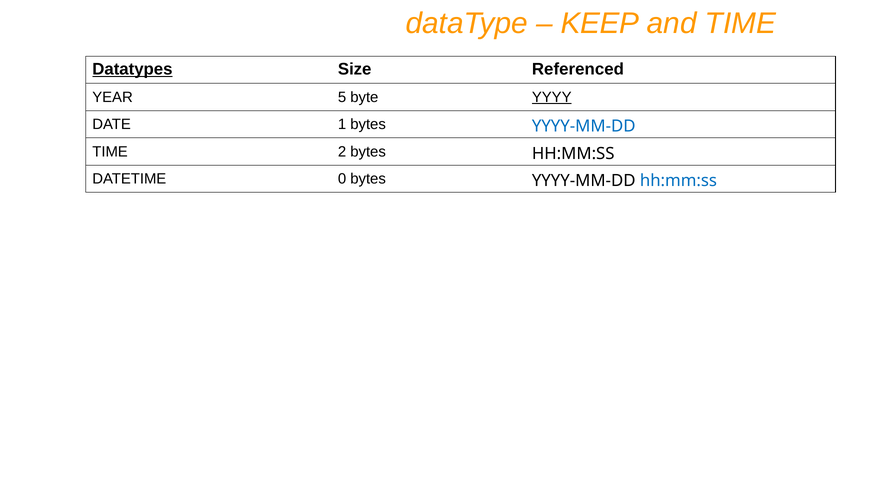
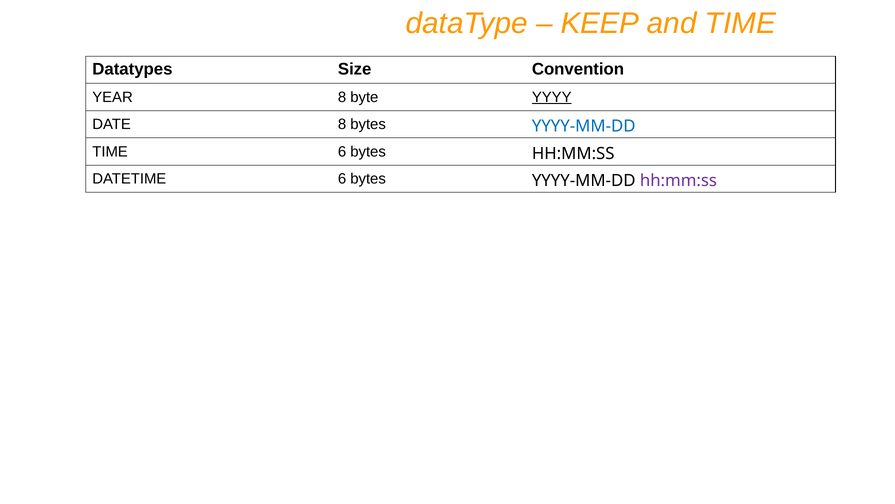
Datatypes underline: present -> none
Referenced: Referenced -> Convention
YEAR 5: 5 -> 8
DATE 1: 1 -> 8
TIME 2: 2 -> 6
DATETIME 0: 0 -> 6
hh:mm:ss at (678, 181) colour: blue -> purple
